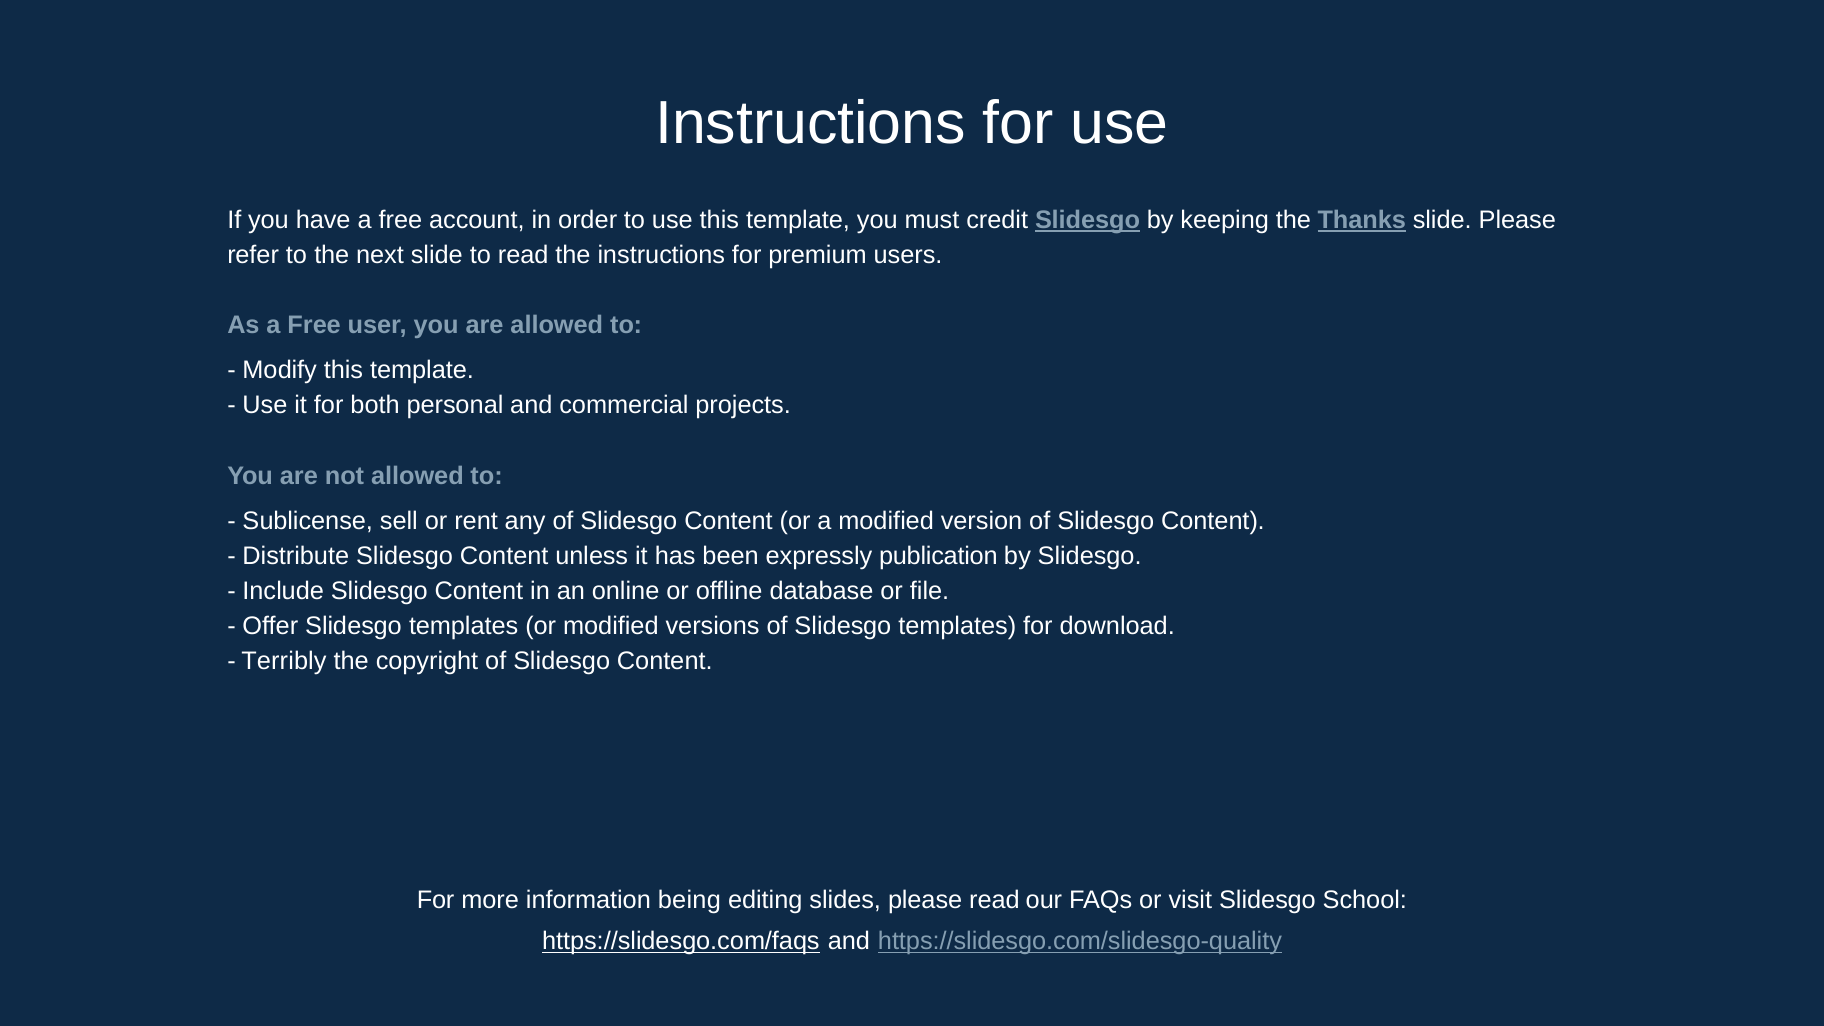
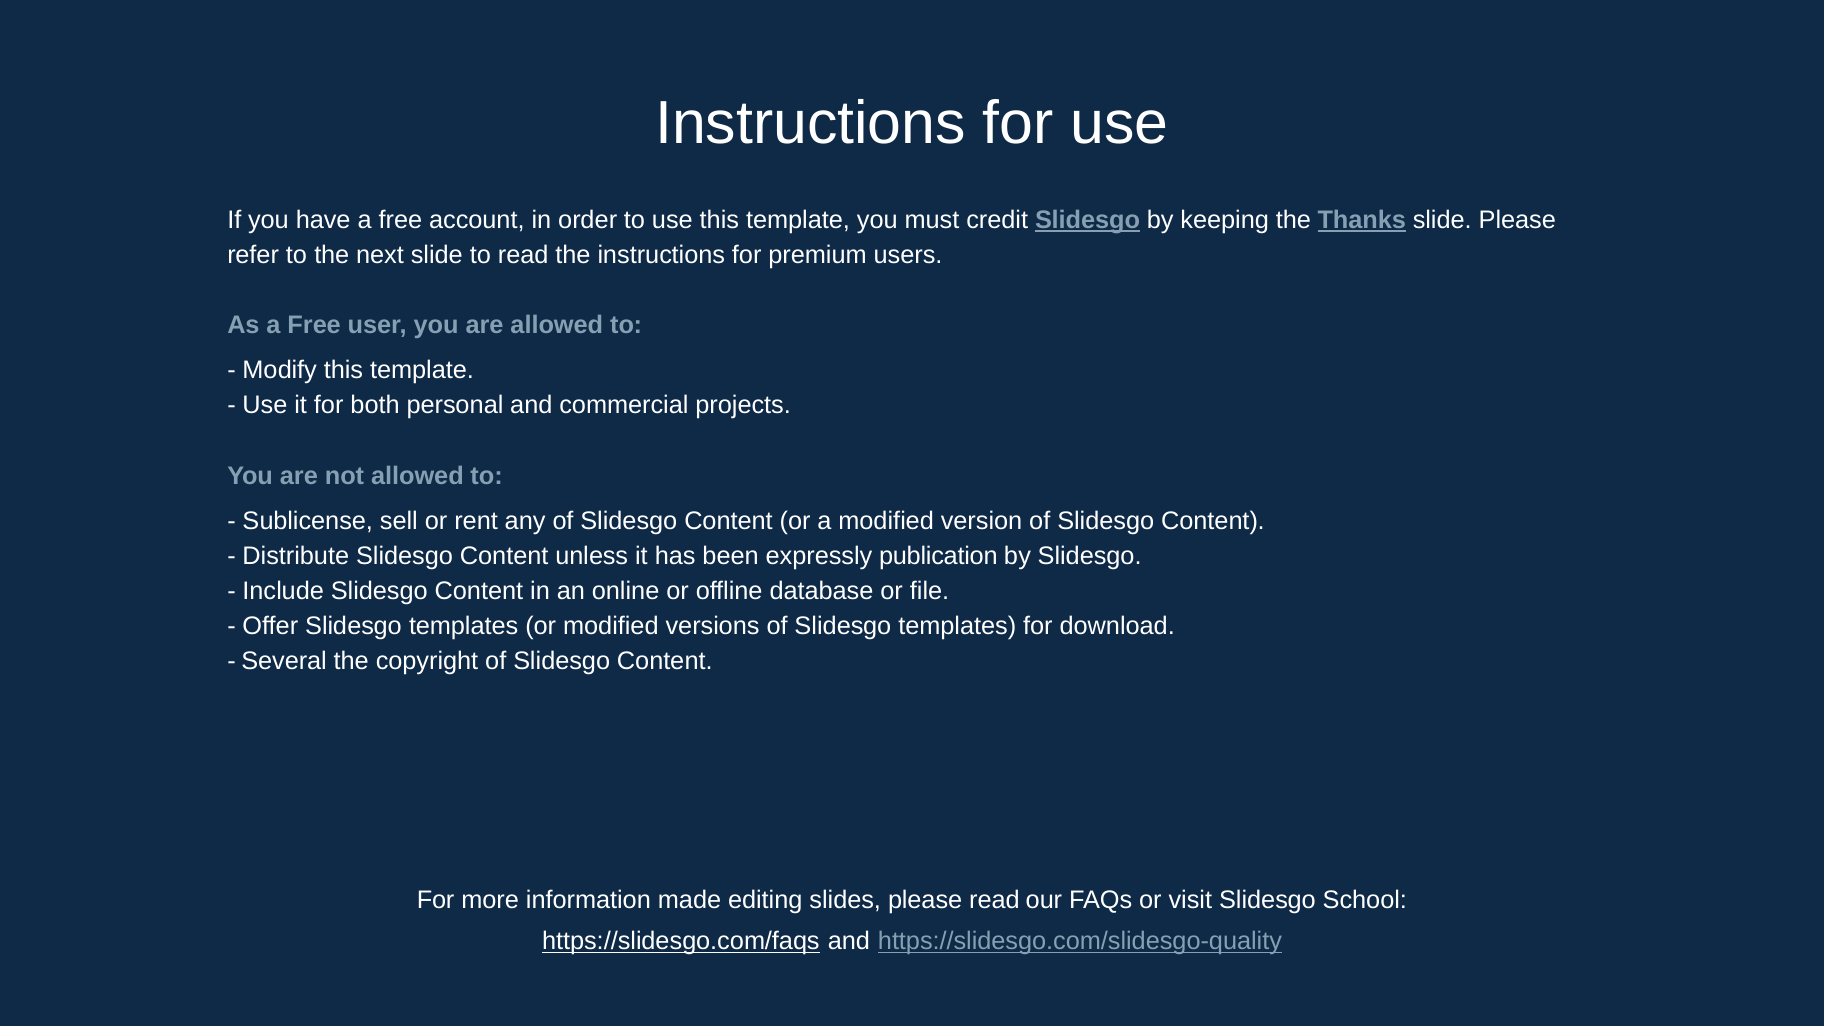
Terribly: Terribly -> Several
being: being -> made
